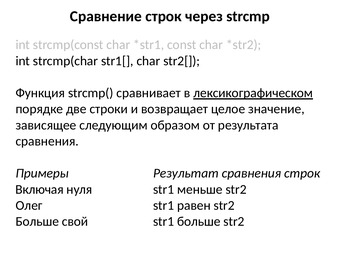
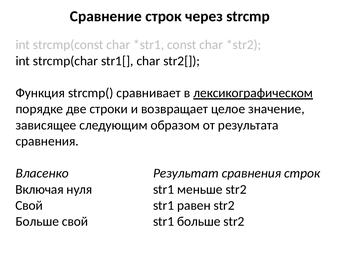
Примеры: Примеры -> Власенко
Олег at (29, 205): Олег -> Свой
